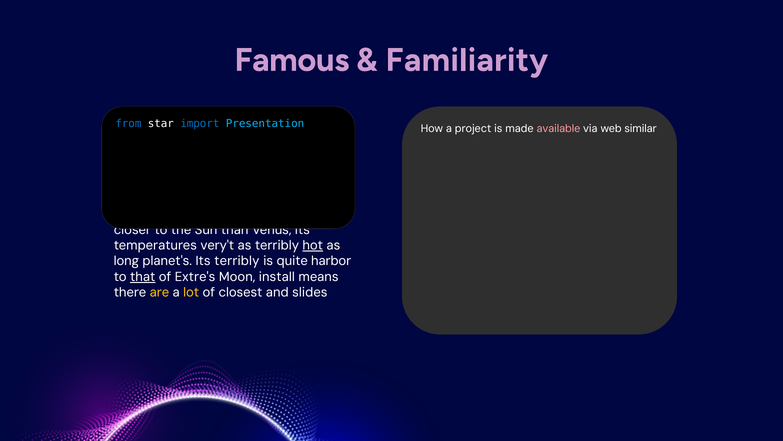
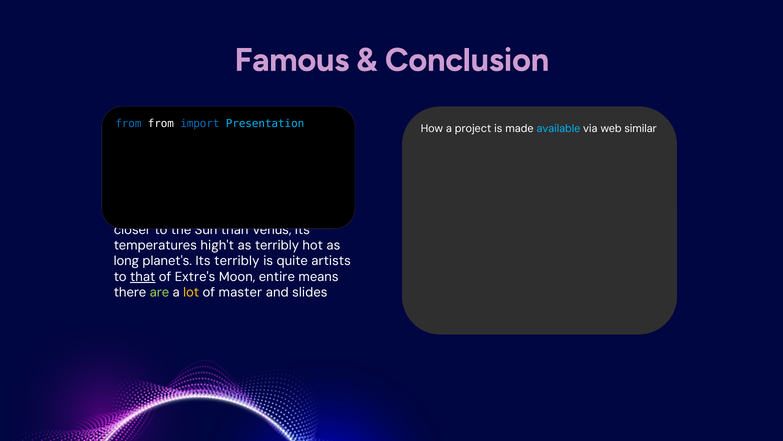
Familiarity: Familiarity -> Conclusion
from star: star -> from
available colour: pink -> light blue
very't: very't -> high't
hot underline: present -> none
quite harbor: harbor -> artists
Moon install: install -> entire
are at (159, 292) colour: yellow -> light green
of closest: closest -> master
